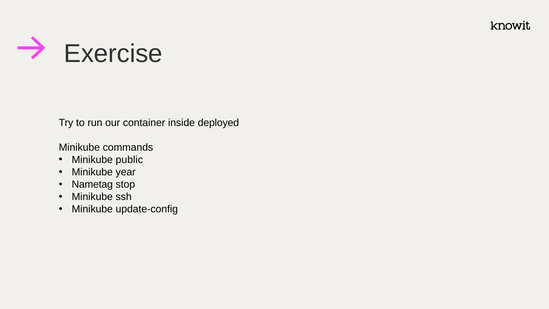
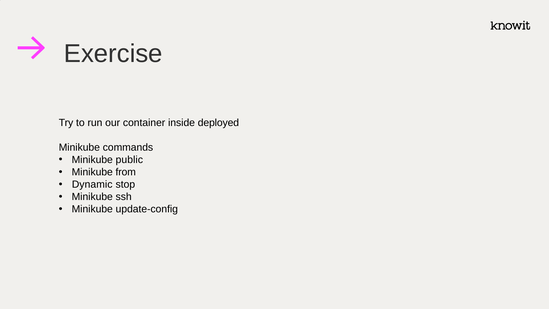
year: year -> from
Nametag: Nametag -> Dynamic
